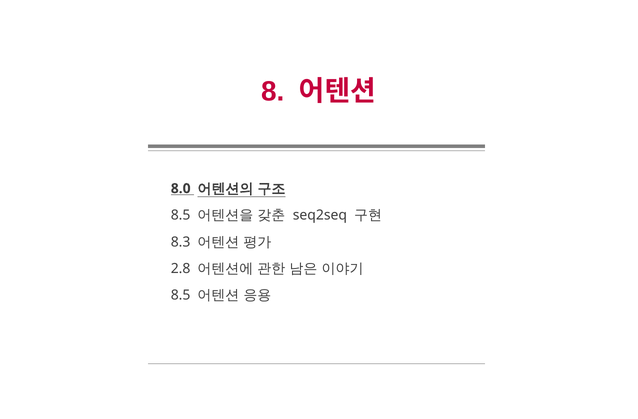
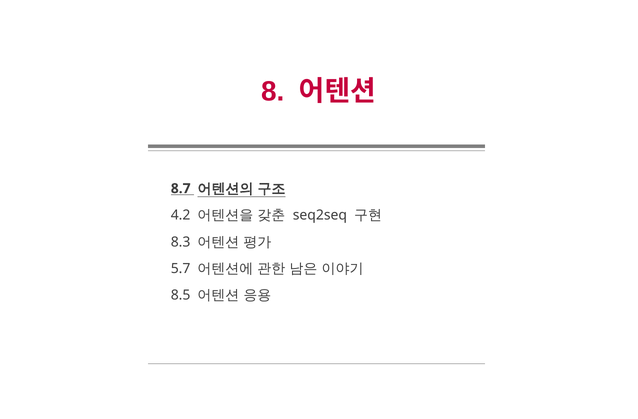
8.0: 8.0 -> 8.7
8.5 at (181, 215): 8.5 -> 4.2
2.8: 2.8 -> 5.7
